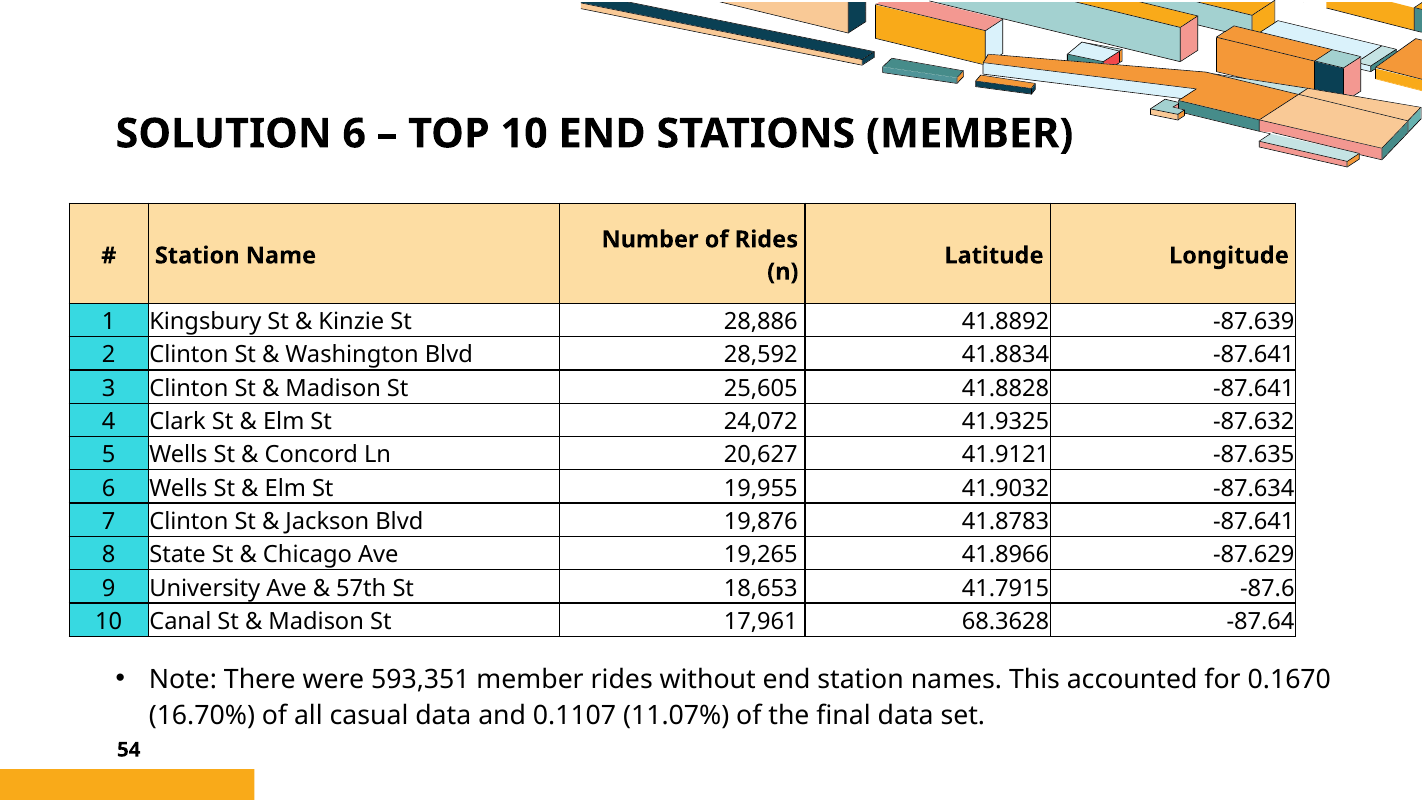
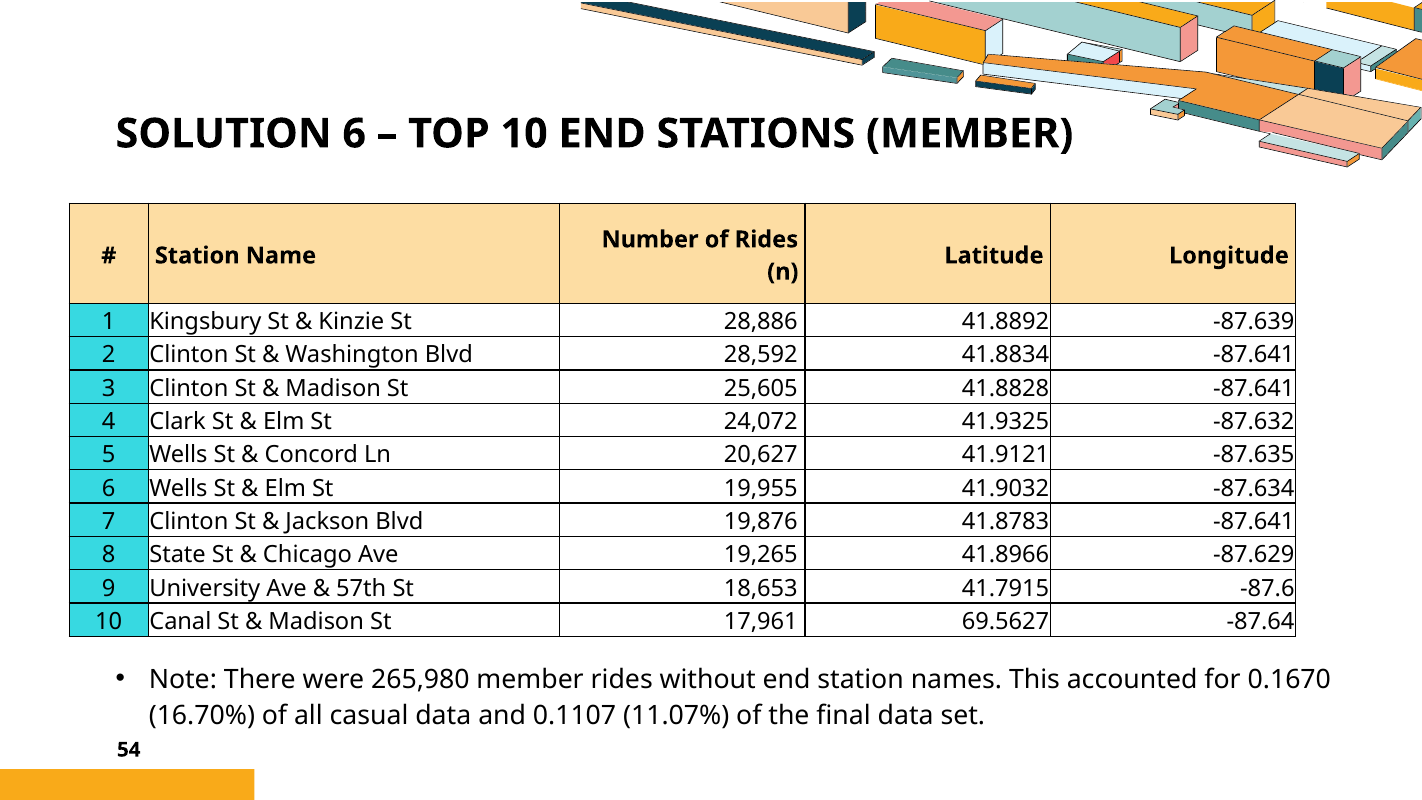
68.3628: 68.3628 -> 69.5627
593,351: 593,351 -> 265,980
